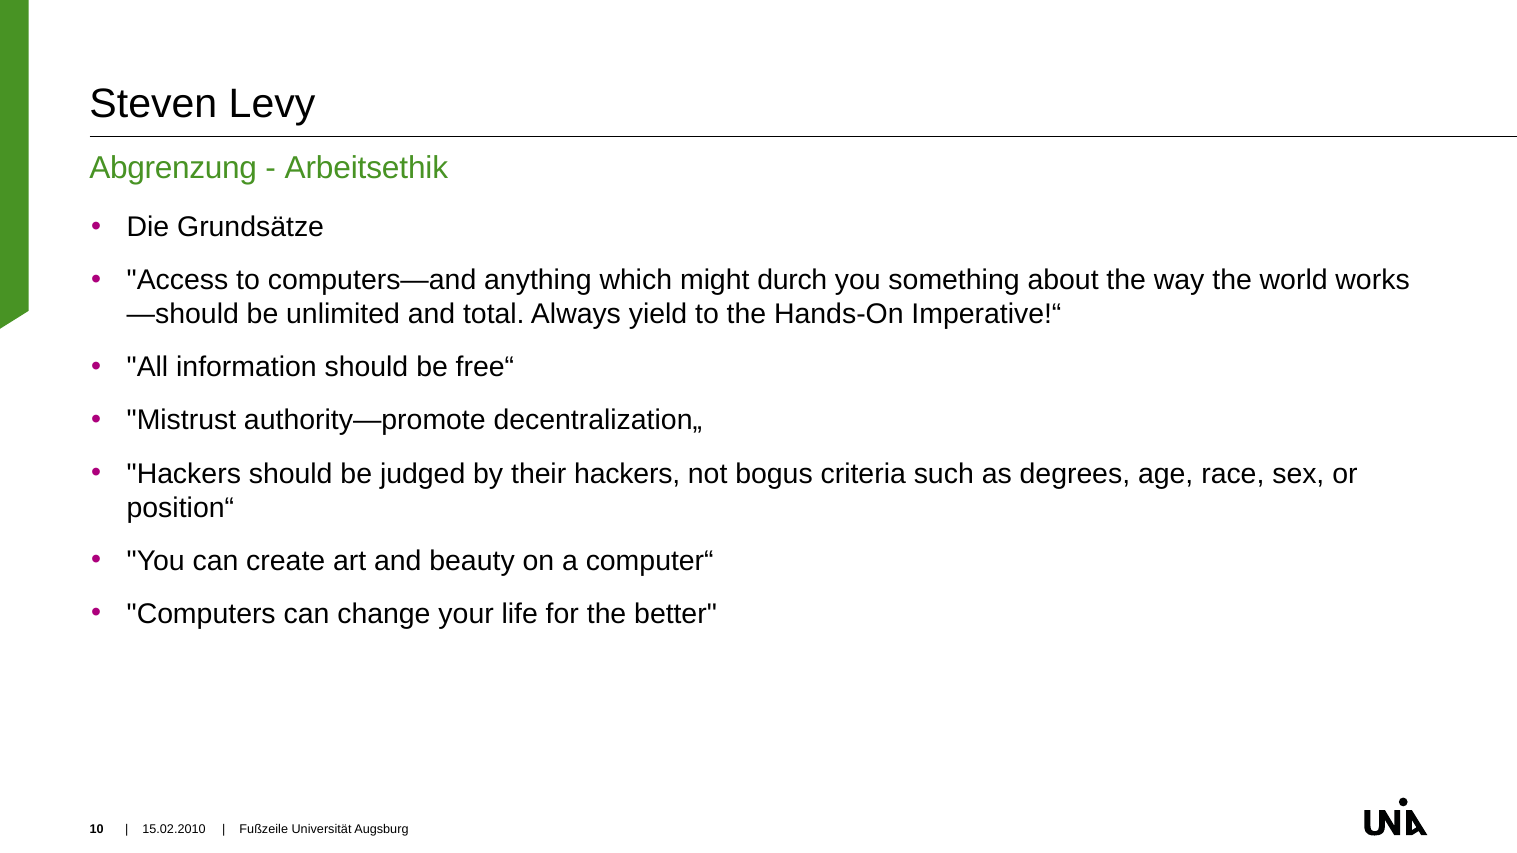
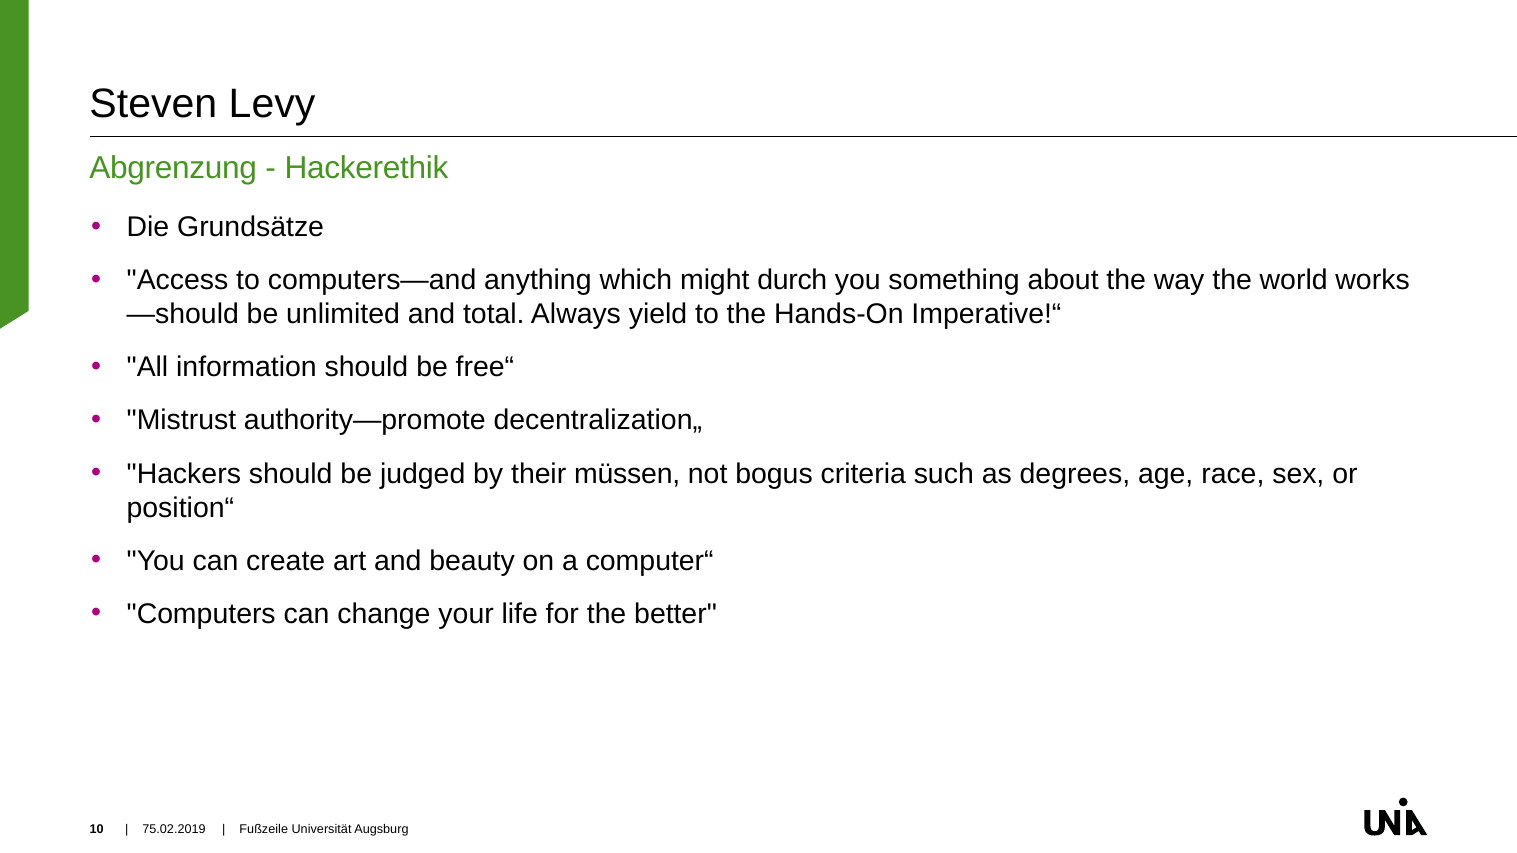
Arbeitsethik: Arbeitsethik -> Hackerethik
their hackers: hackers -> müssen
15.02.2010: 15.02.2010 -> 75.02.2019
